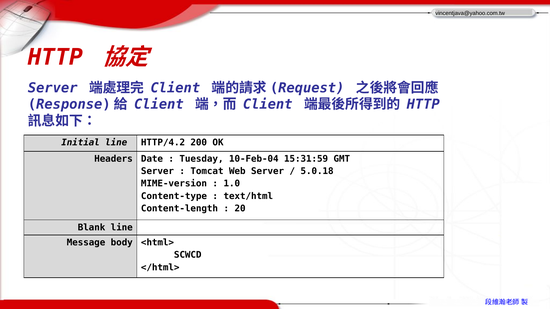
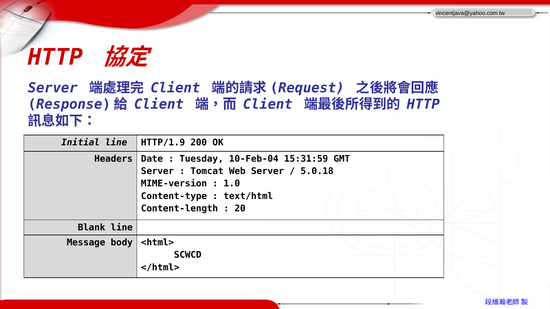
HTTP/4.2: HTTP/4.2 -> HTTP/1.9
